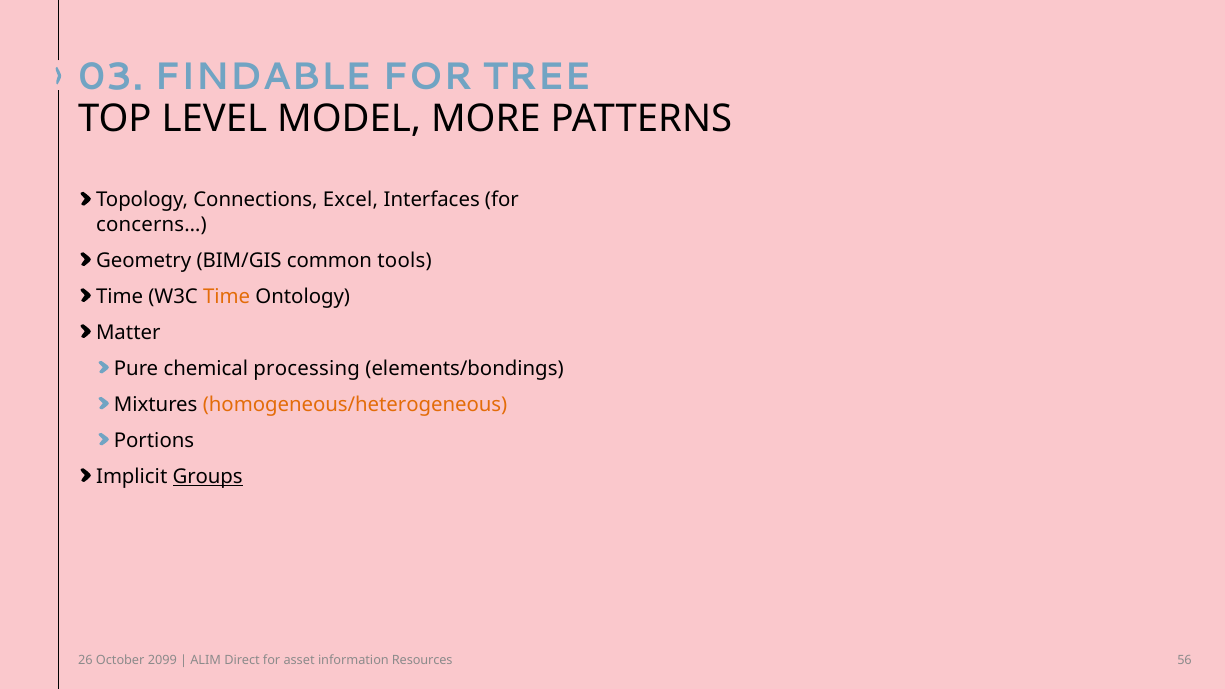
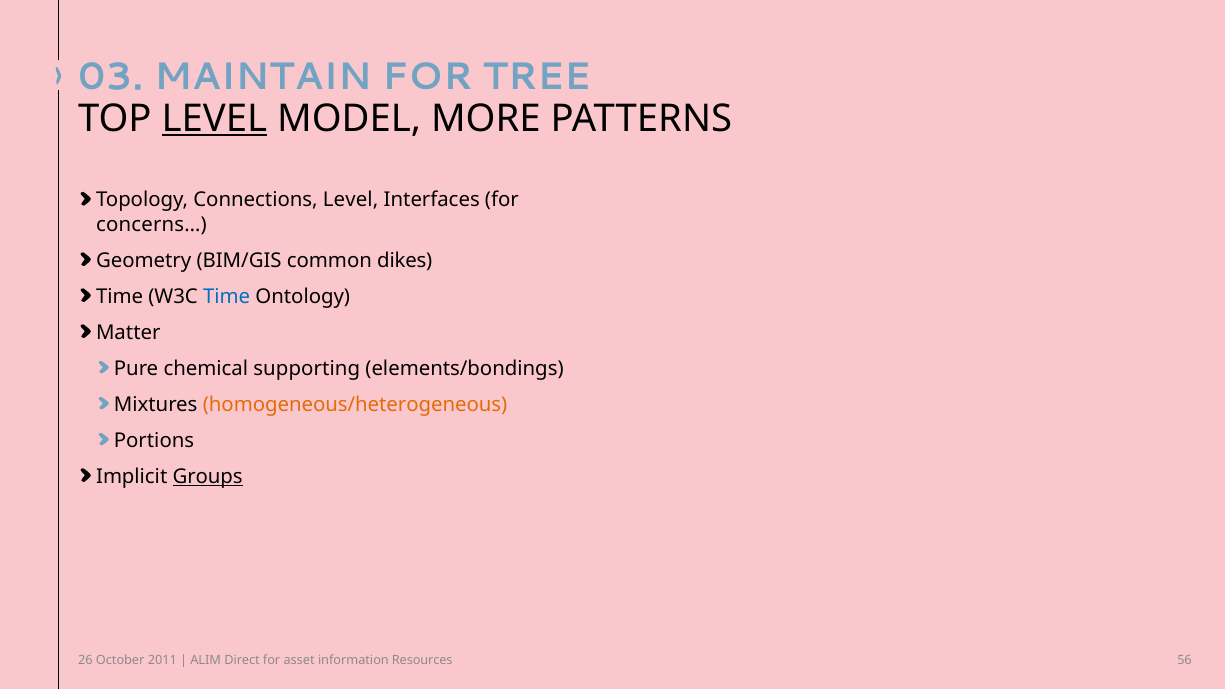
FINDABLE: FINDABLE -> MAINTAIN
LEVEL at (214, 119) underline: none -> present
Connections Excel: Excel -> Level
tools: tools -> dikes
Time at (227, 297) colour: orange -> blue
processing: processing -> supporting
2099: 2099 -> 2011
